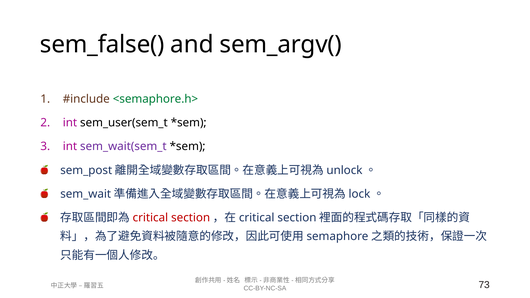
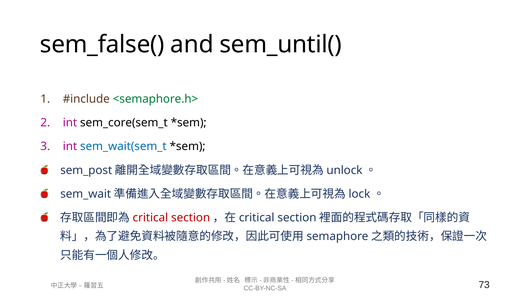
sem_argv(: sem_argv( -> sem_until(
sem_user(sem_t: sem_user(sem_t -> sem_core(sem_t
sem_wait(sem_t colour: purple -> blue
